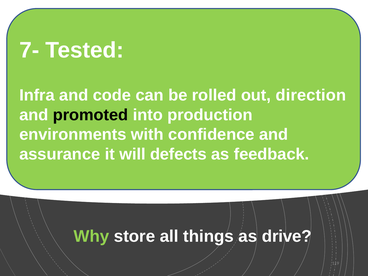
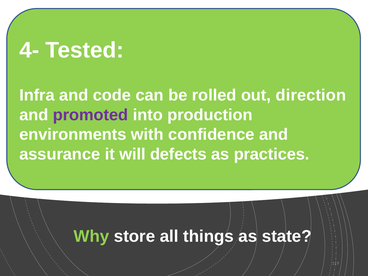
7-: 7- -> 4-
promoted colour: black -> purple
feedback: feedback -> practices
drive: drive -> state
